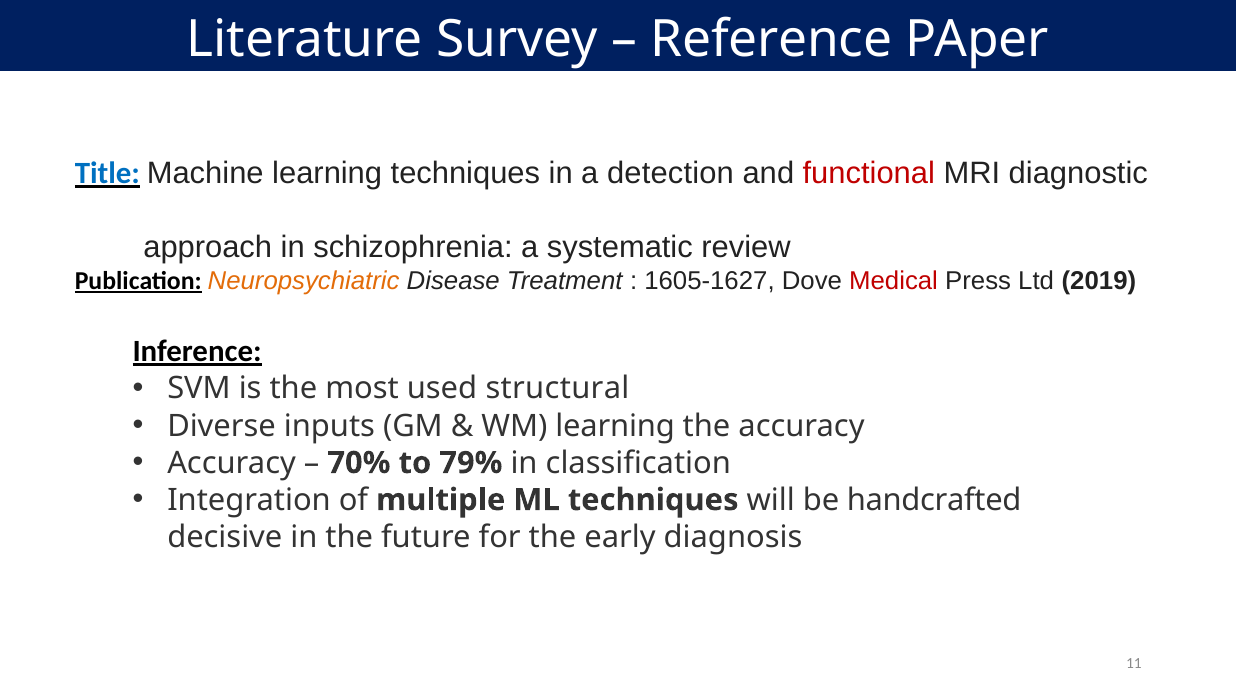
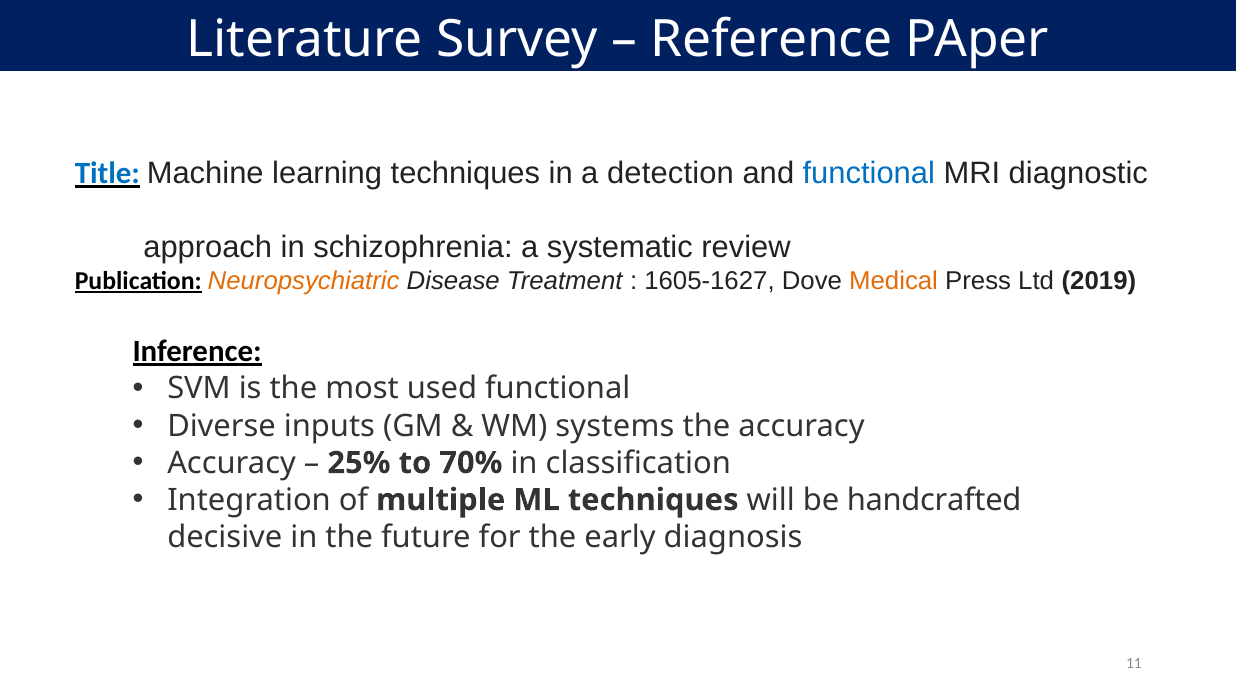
functional at (869, 173) colour: red -> blue
Medical colour: red -> orange
used structural: structural -> functional
WM learning: learning -> systems
70%: 70% -> 25%
79%: 79% -> 70%
